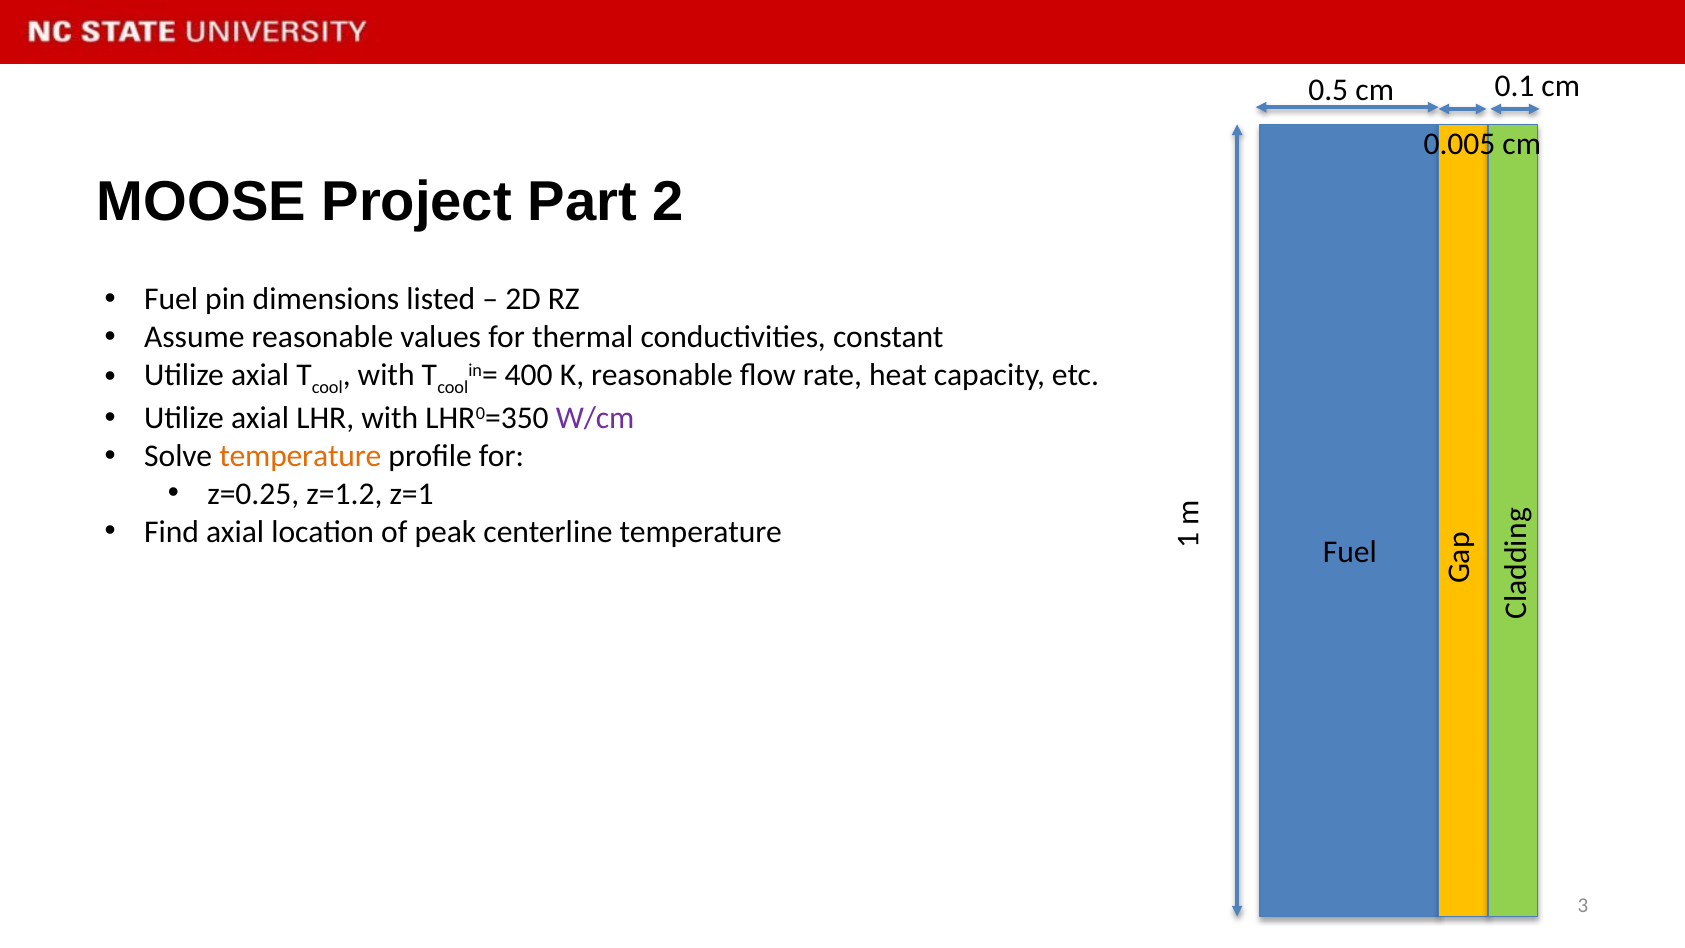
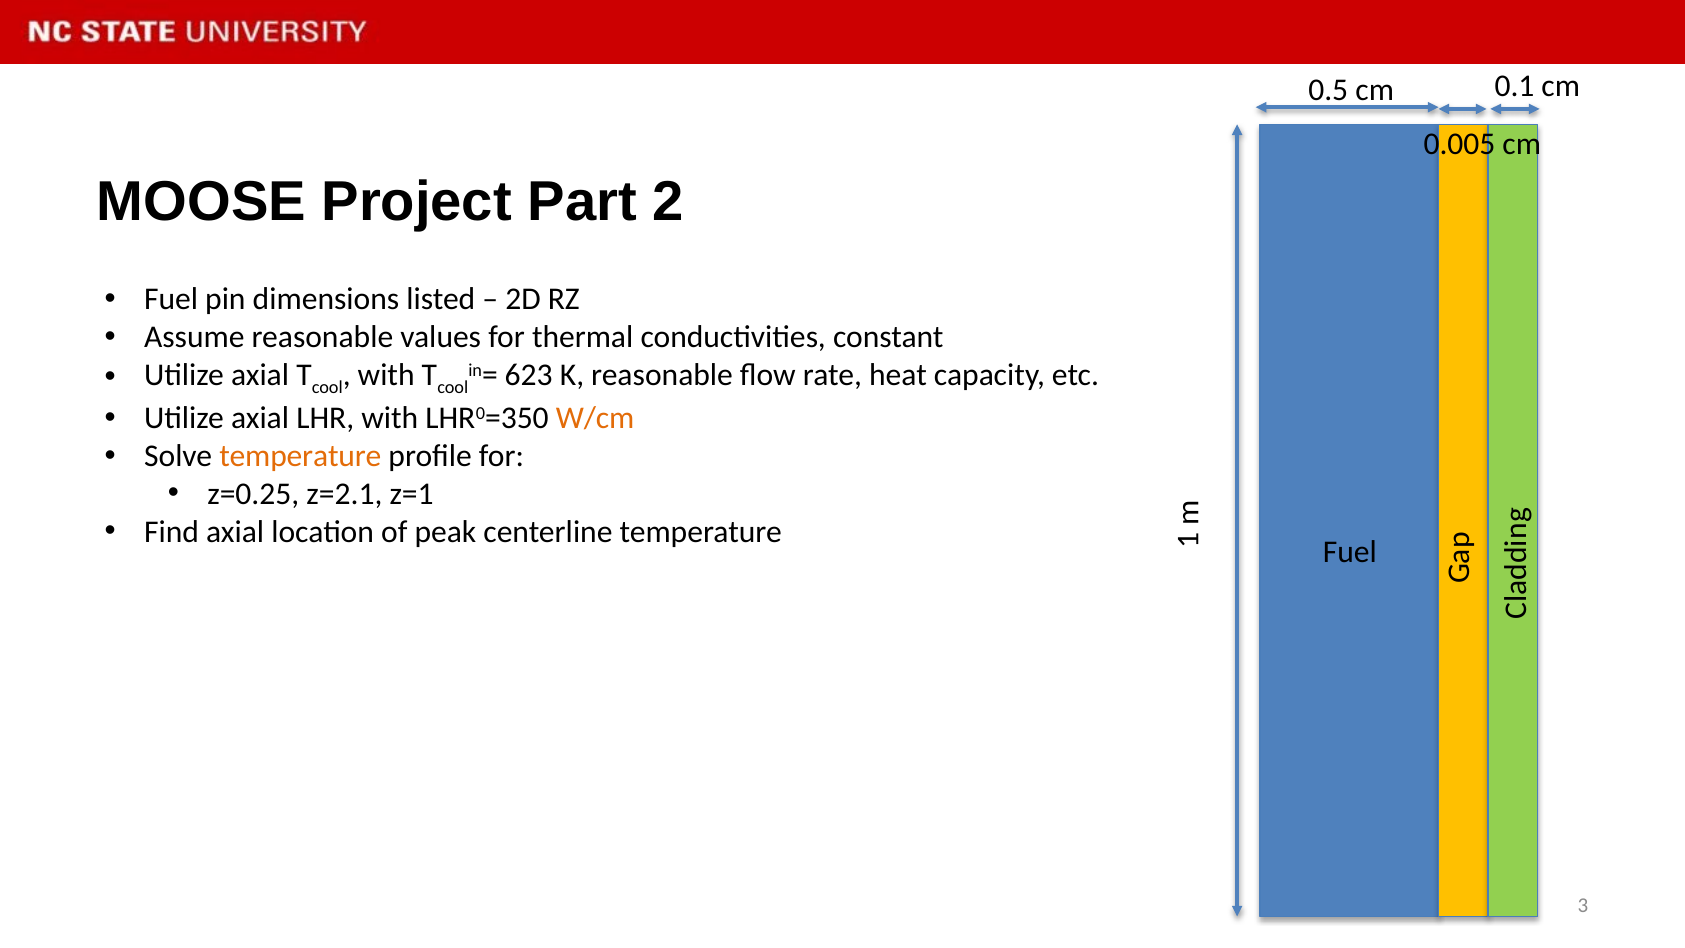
400: 400 -> 623
W/cm colour: purple -> orange
z=1.2: z=1.2 -> z=2.1
